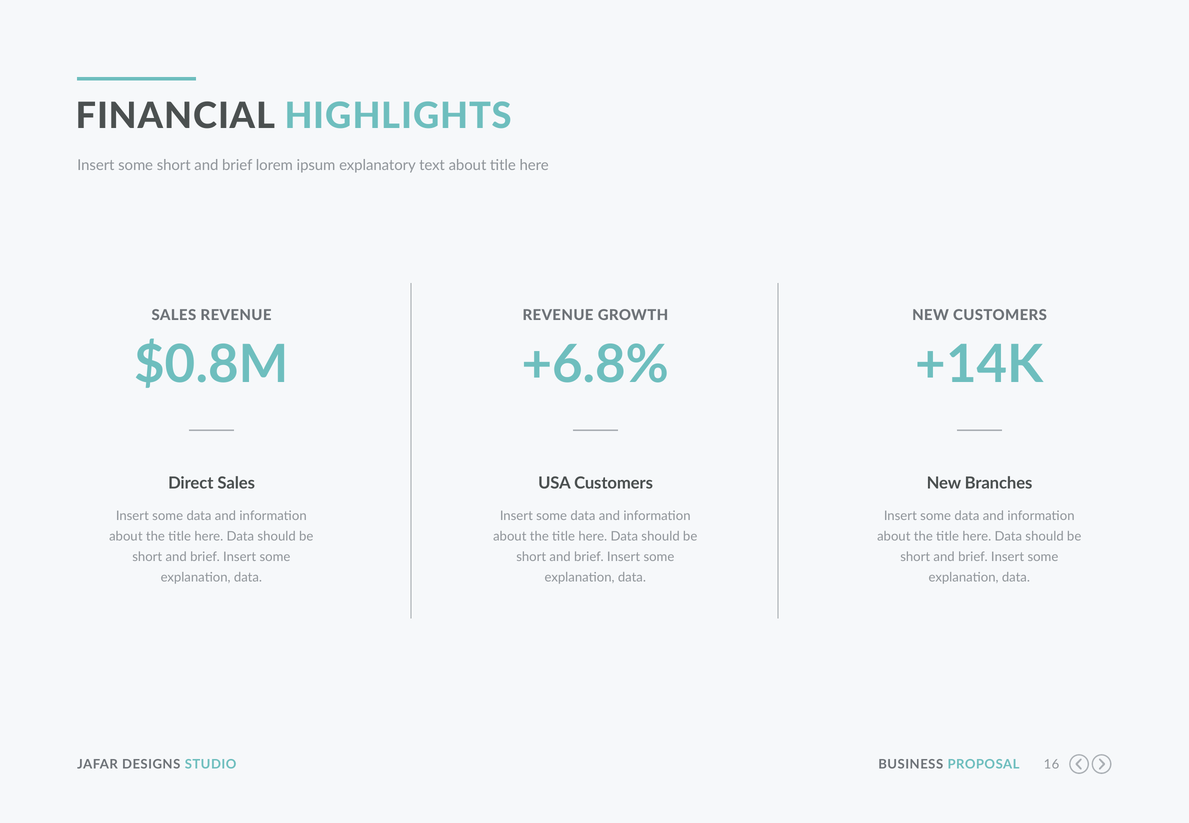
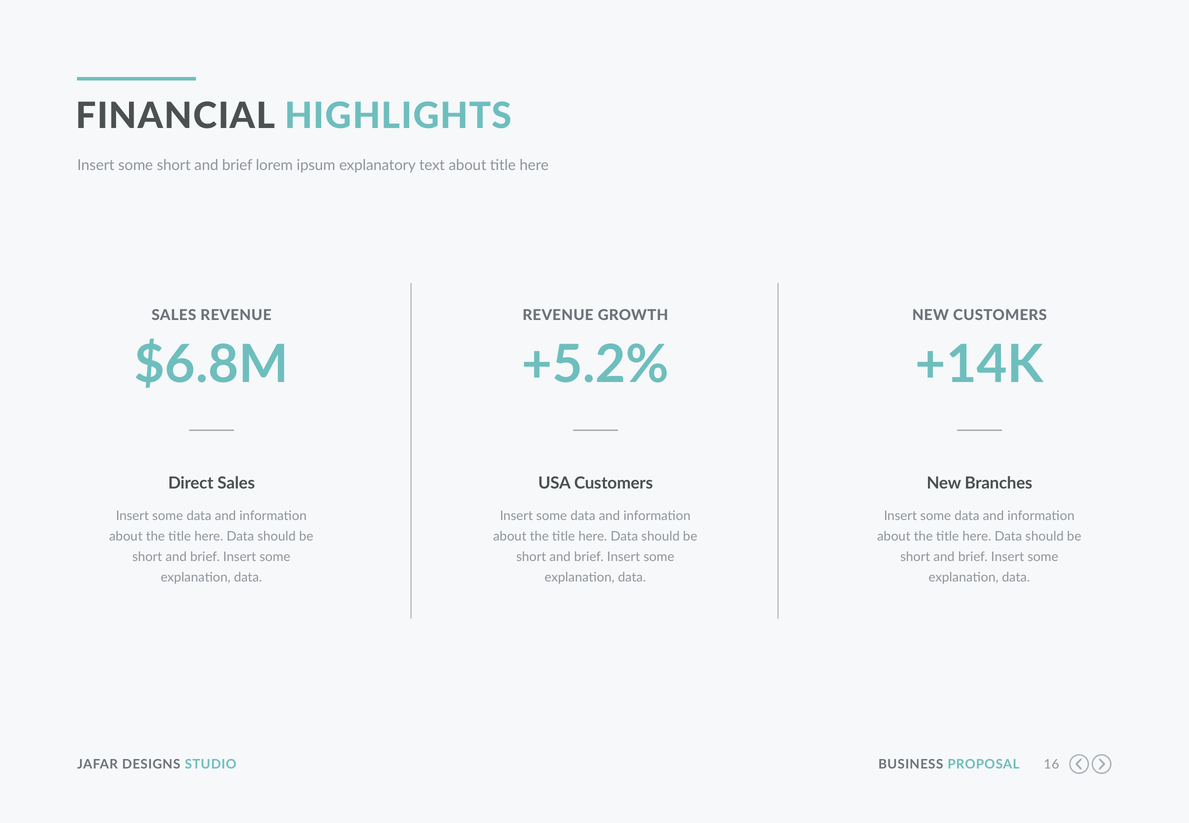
$0.8M: $0.8M -> $6.8M
+6.8%: +6.8% -> +5.2%
